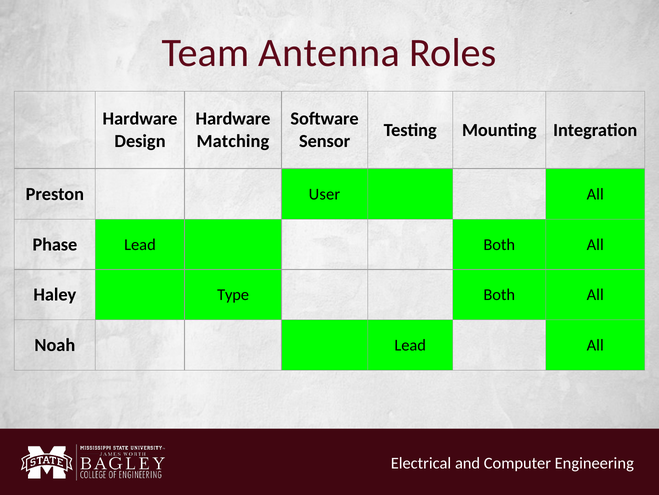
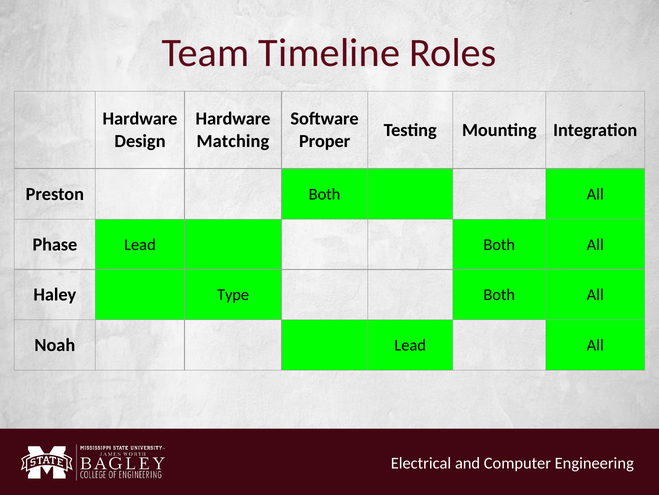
Antenna: Antenna -> Timeline
Sensor: Sensor -> Proper
Preston User: User -> Both
